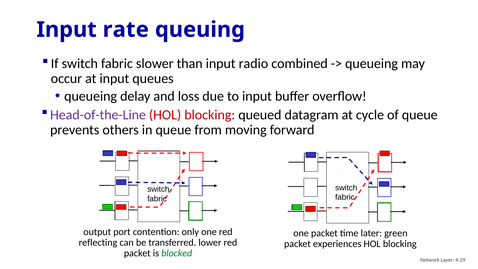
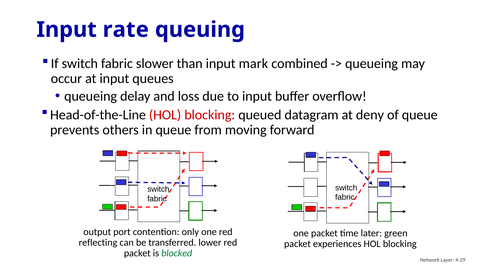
radio: radio -> mark
Head-of-the-Line colour: purple -> black
cycle: cycle -> deny
